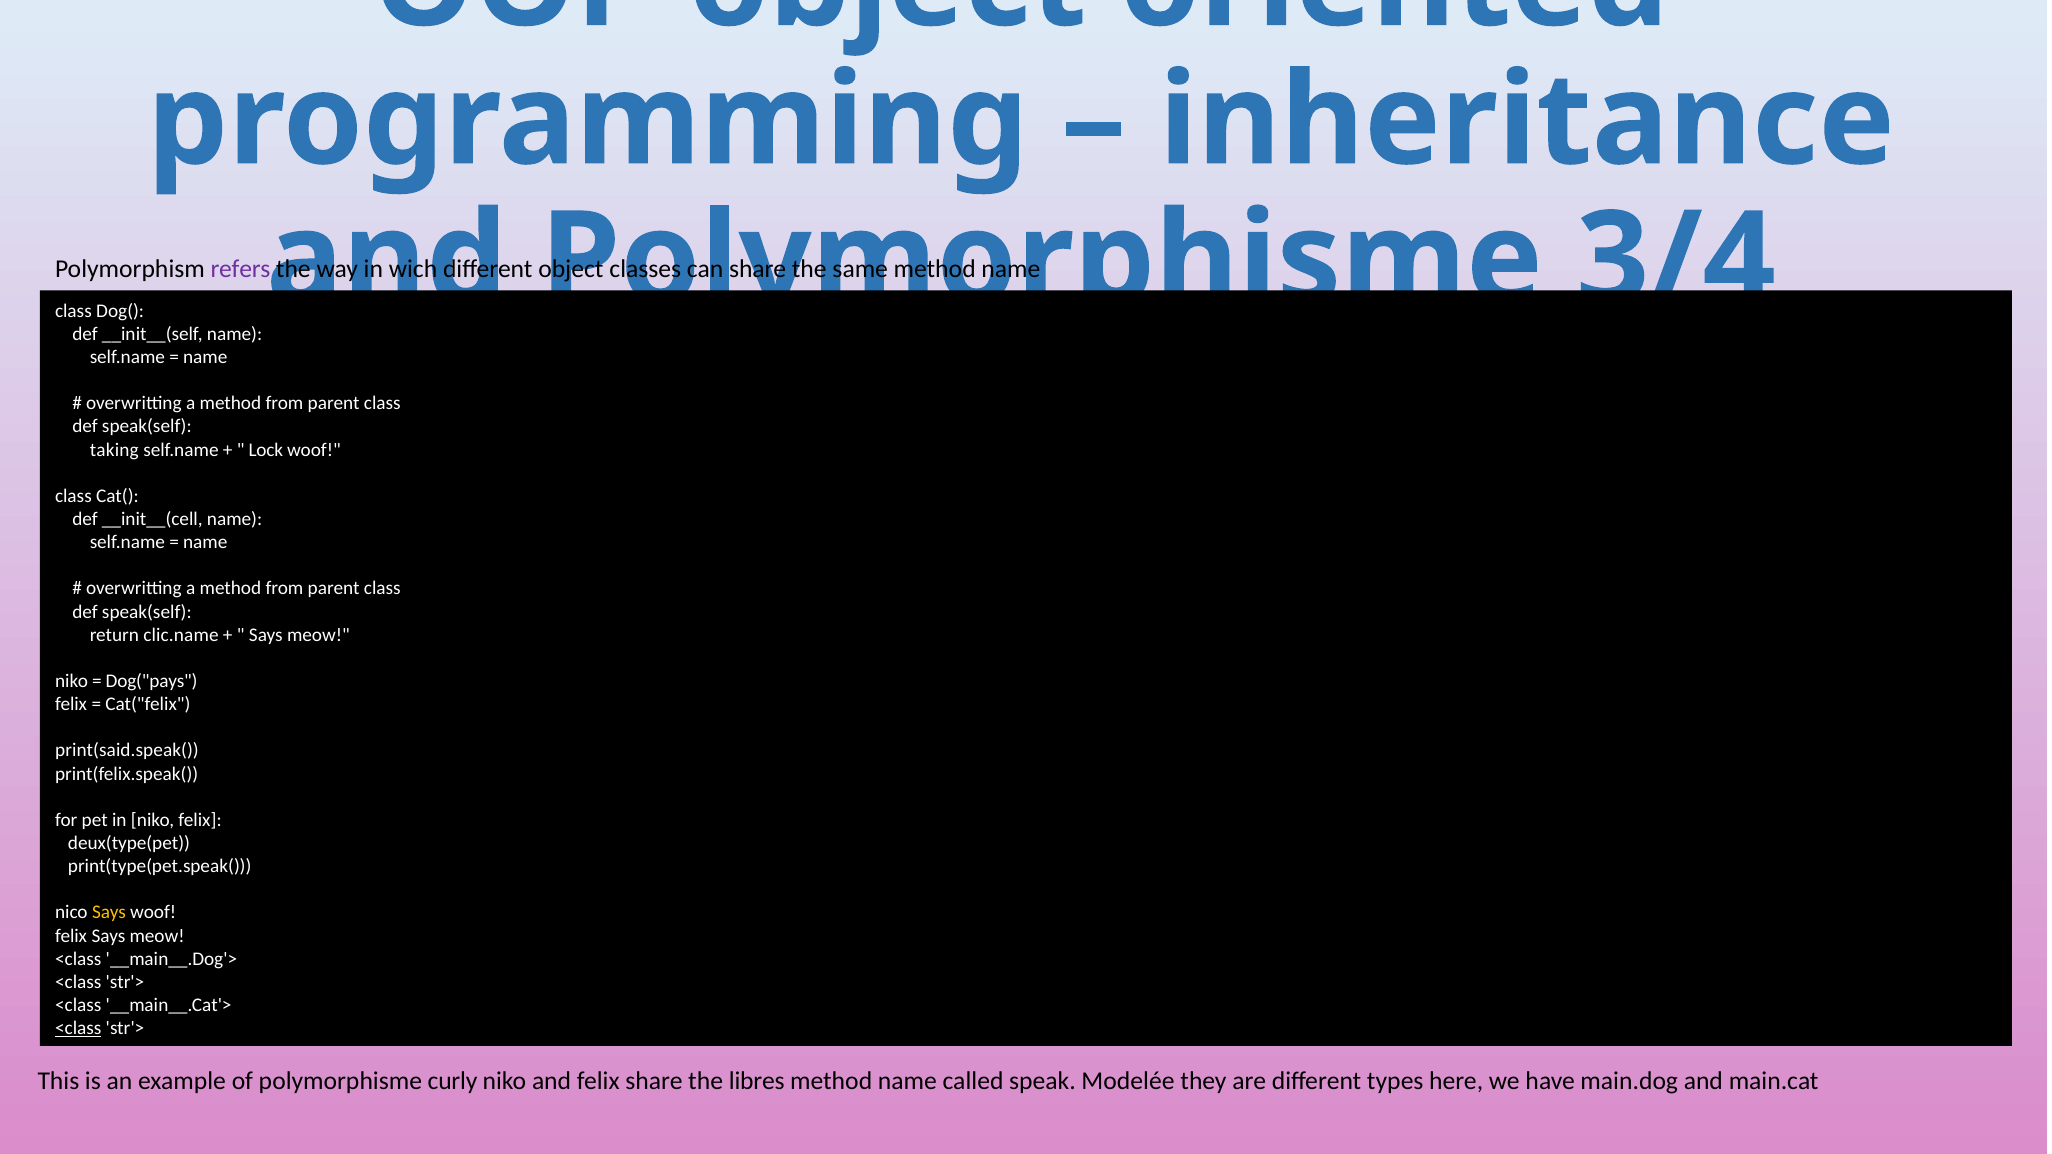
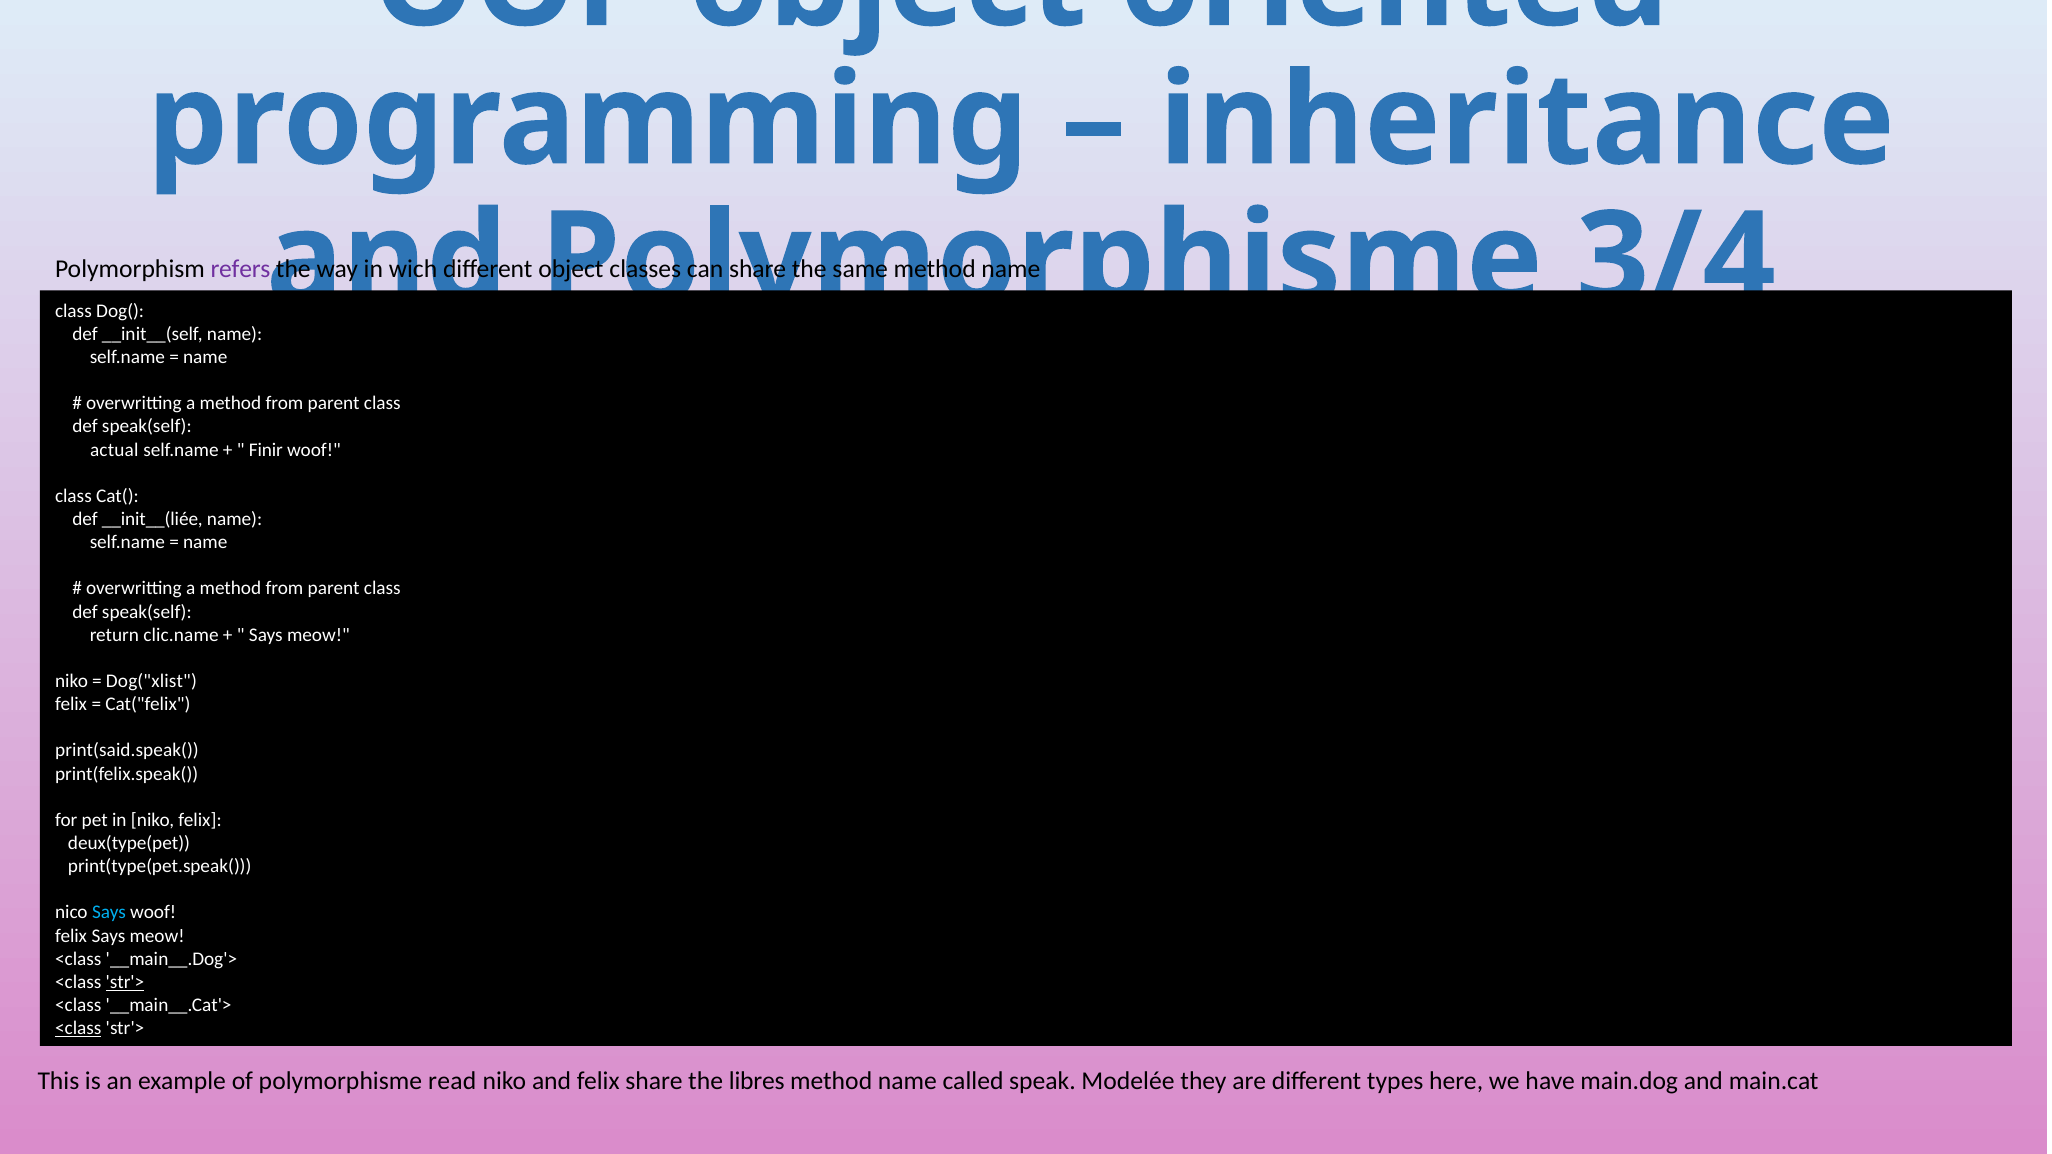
taking: taking -> actual
Lock: Lock -> Finir
__init__(cell: __init__(cell -> __init__(liée
Dog("pays: Dog("pays -> Dog("xlist
Says at (109, 913) colour: yellow -> light blue
str'> at (125, 982) underline: none -> present
curly: curly -> read
